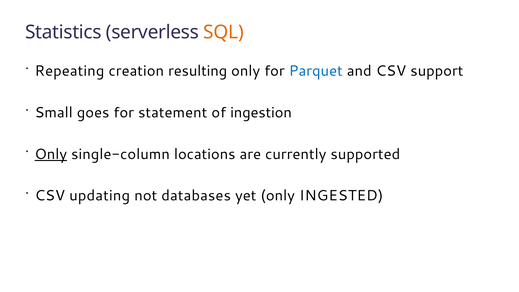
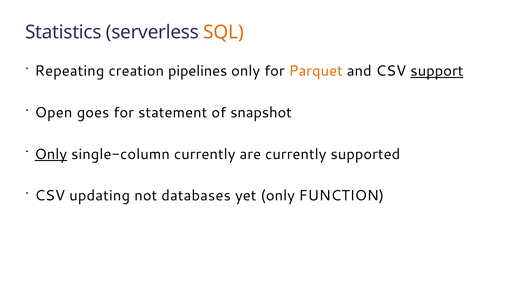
resulting: resulting -> pipelines
Parquet colour: blue -> orange
support underline: none -> present
Small: Small -> Open
ingestion: ingestion -> snapshot
single-column locations: locations -> currently
INGESTED: INGESTED -> FUNCTION
